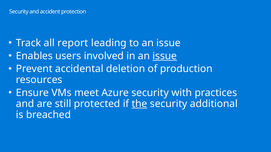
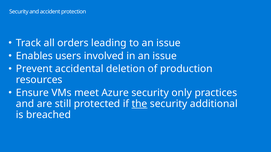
report: report -> orders
issue at (165, 56) underline: present -> none
with: with -> only
